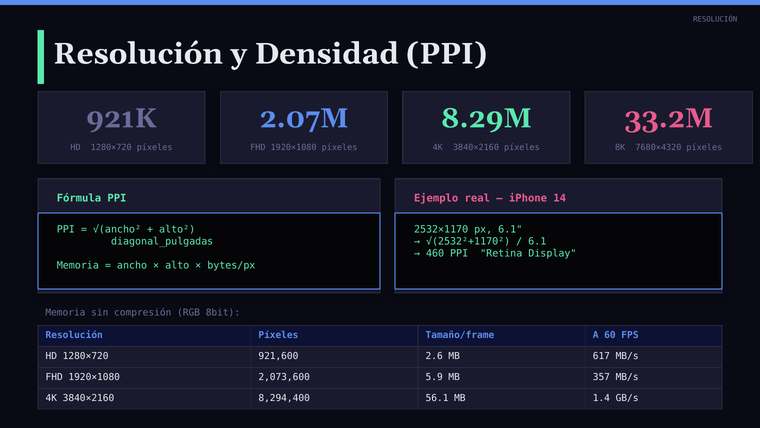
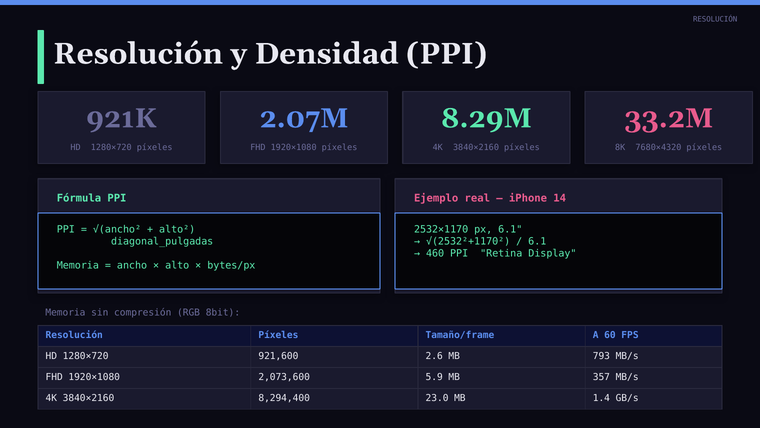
617: 617 -> 793
56.1: 56.1 -> 23.0
